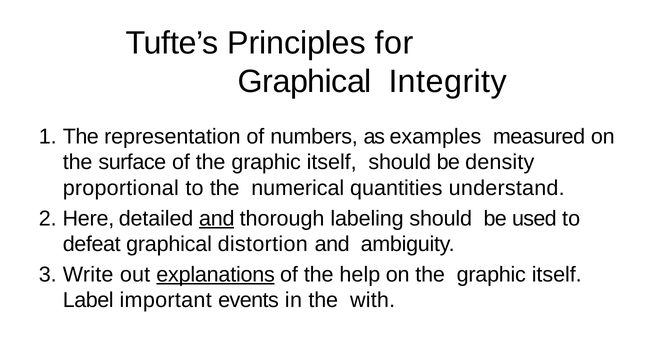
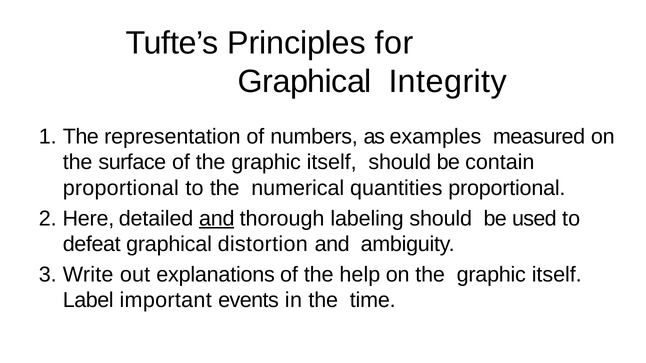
density: density -> contain
quantities understand: understand -> proportional
explanations underline: present -> none
with: with -> time
